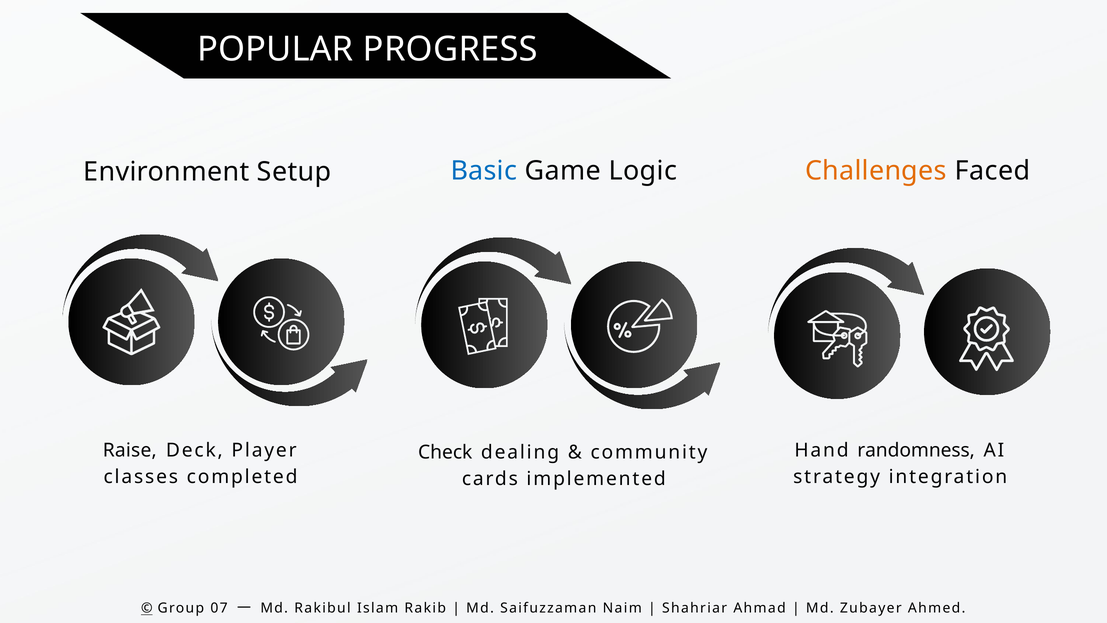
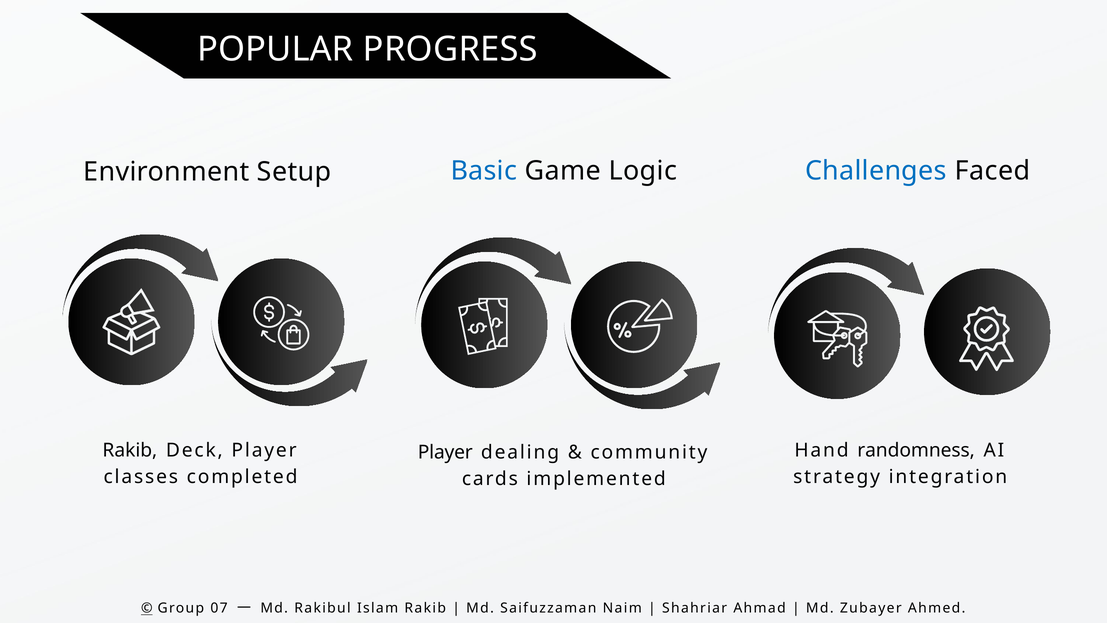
Challenges colour: orange -> blue
Raise at (130, 450): Raise -> Rakib
Check at (445, 452): Check -> Player
